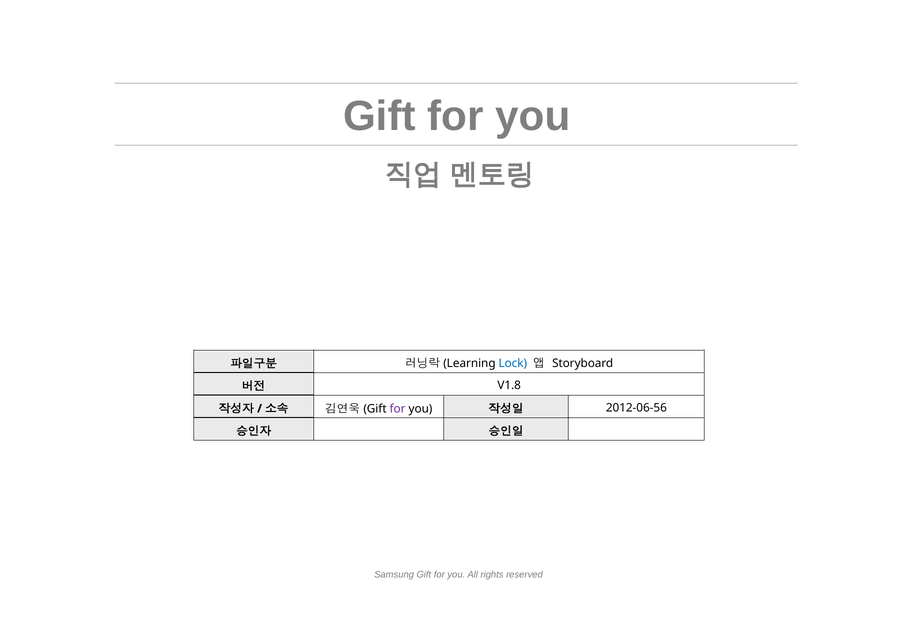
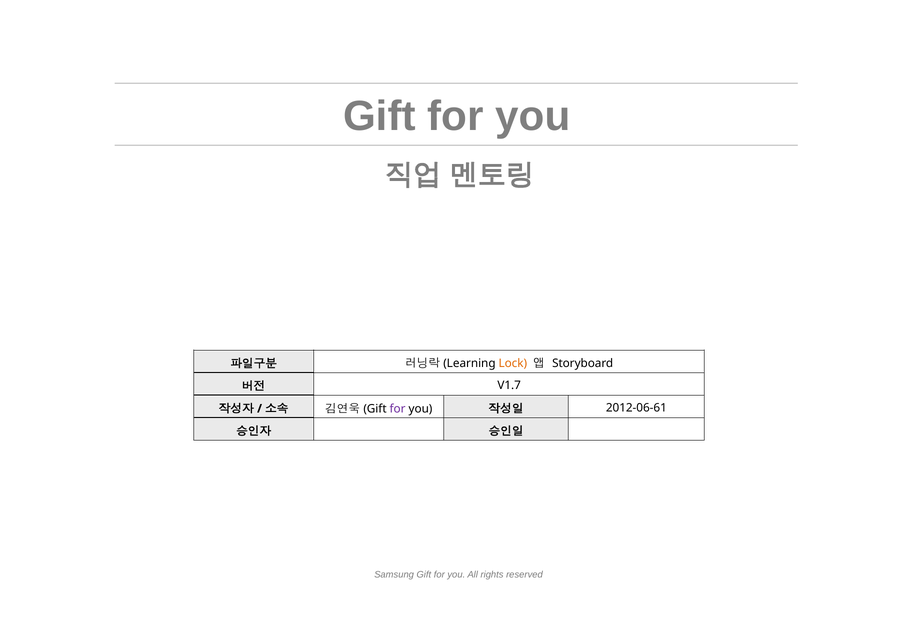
Lock colour: blue -> orange
V1.8: V1.8 -> V1.7
2012-06-56: 2012-06-56 -> 2012-06-61
